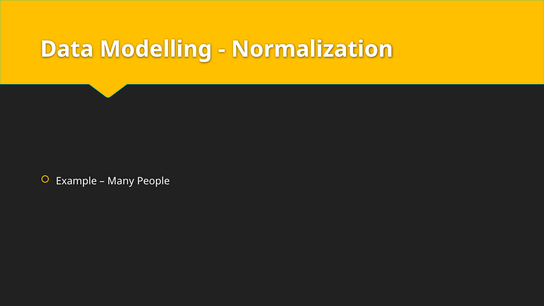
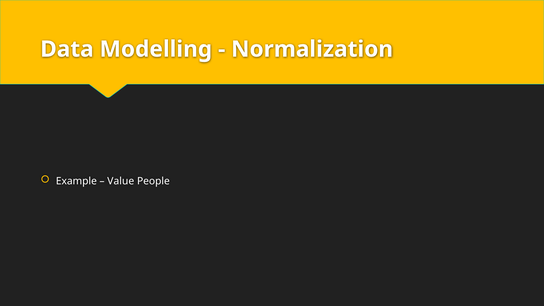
Many: Many -> Value
